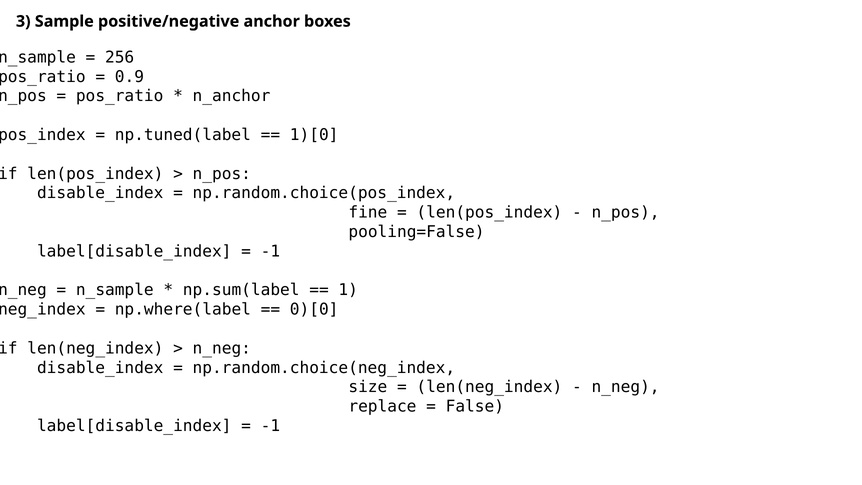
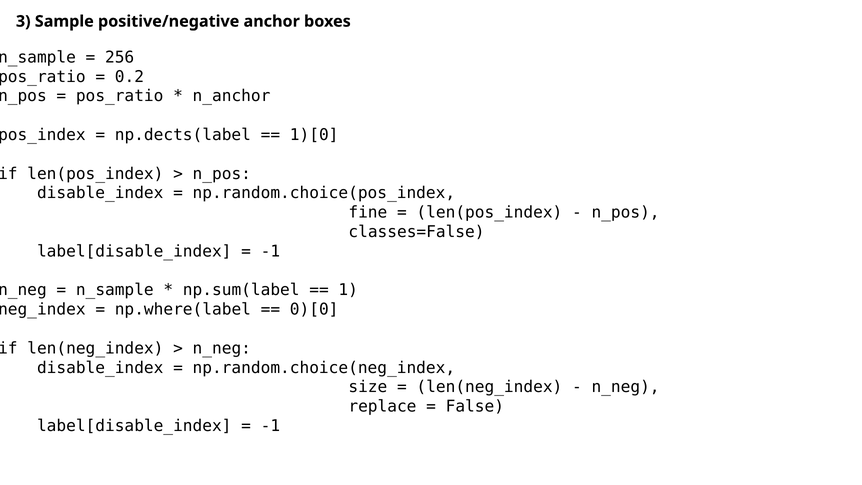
0.9: 0.9 -> 0.2
np.tuned(label: np.tuned(label -> np.dects(label
pooling=False: pooling=False -> classes=False
